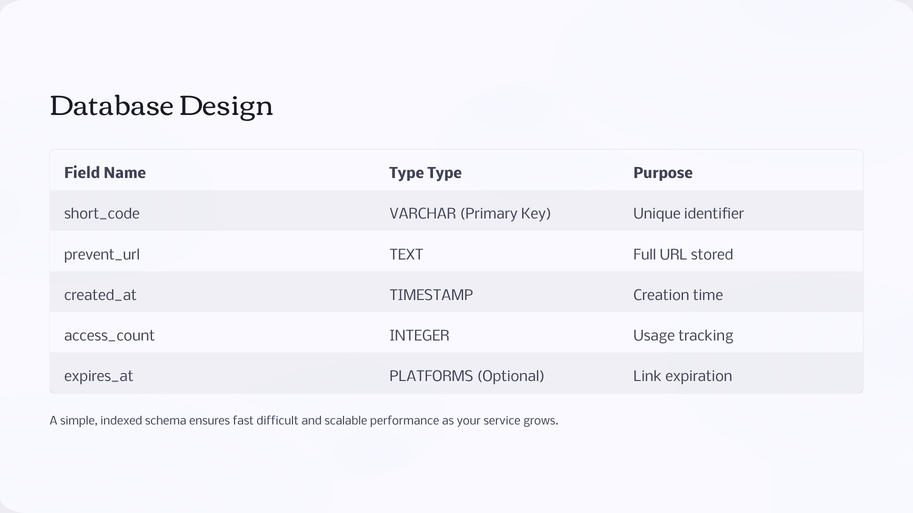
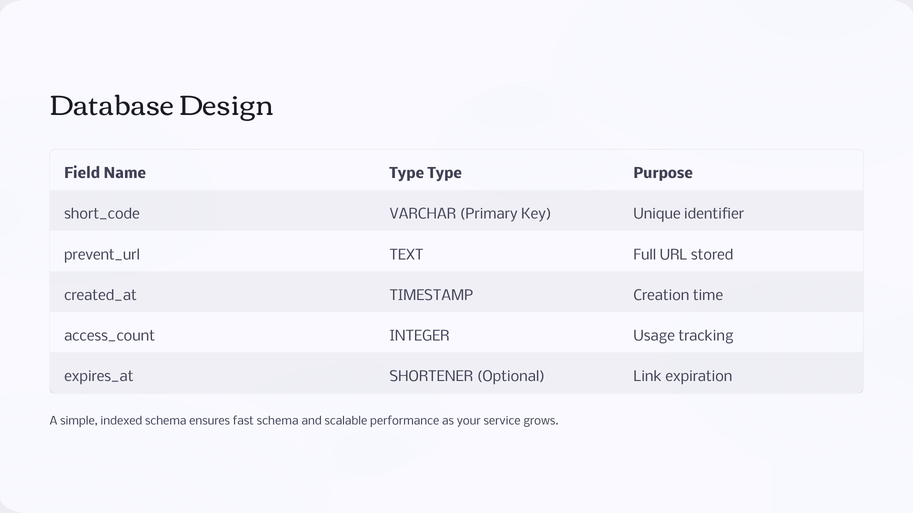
PLATFORMS: PLATFORMS -> SHORTENER
fast difficult: difficult -> schema
